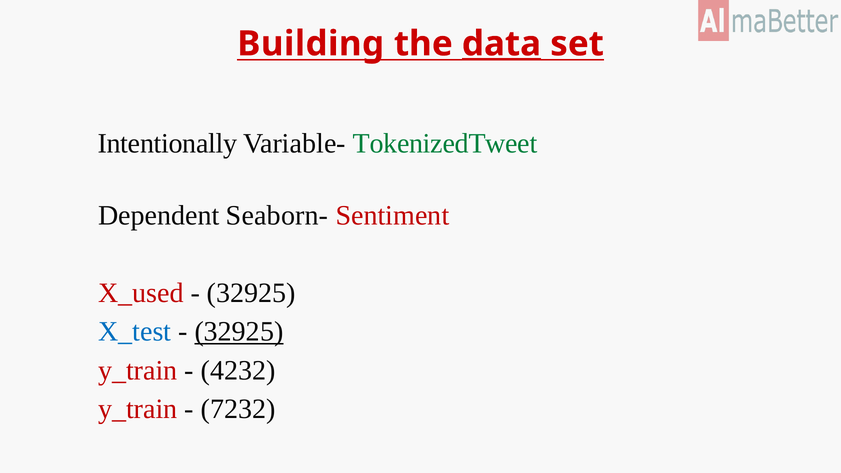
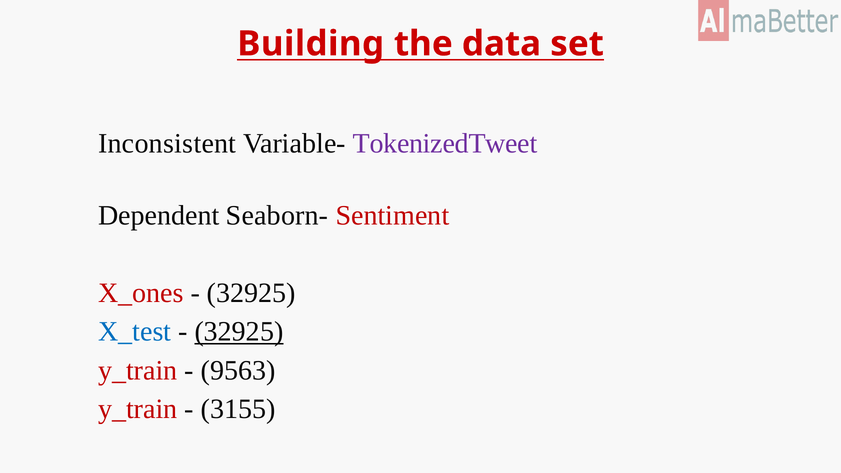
data underline: present -> none
Intentionally: Intentionally -> Inconsistent
TokenizedTweet colour: green -> purple
X_used: X_used -> X_ones
4232: 4232 -> 9563
7232: 7232 -> 3155
